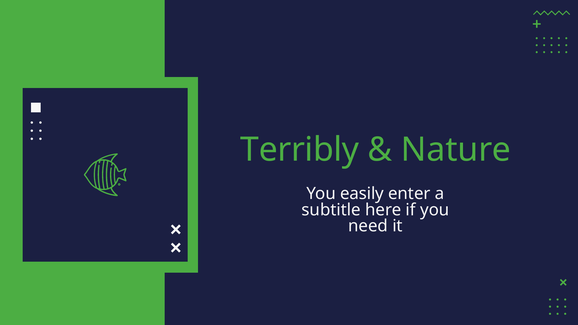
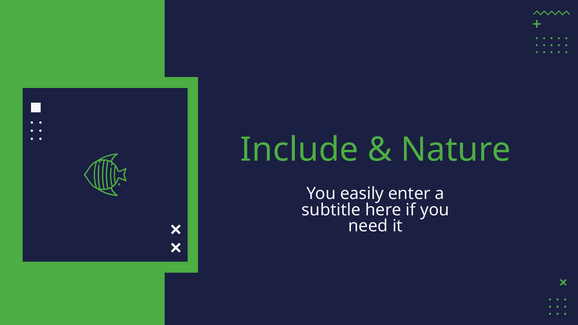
Terribly: Terribly -> Include
